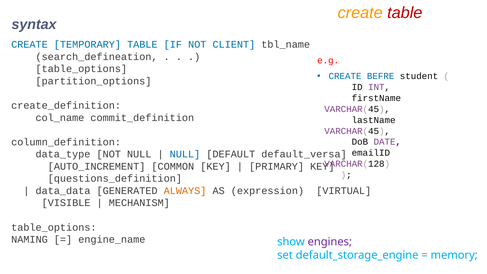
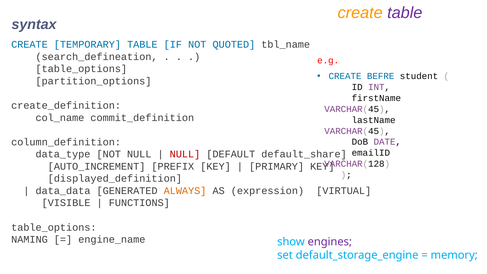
table at (405, 13) colour: red -> purple
CLIENT: CLIENT -> QUOTED
NULL at (185, 154) colour: blue -> red
default_versa: default_versa -> default_share
COMMON: COMMON -> PREFIX
questions_definition: questions_definition -> displayed_definition
MECHANISM: MECHANISM -> FUNCTIONS
